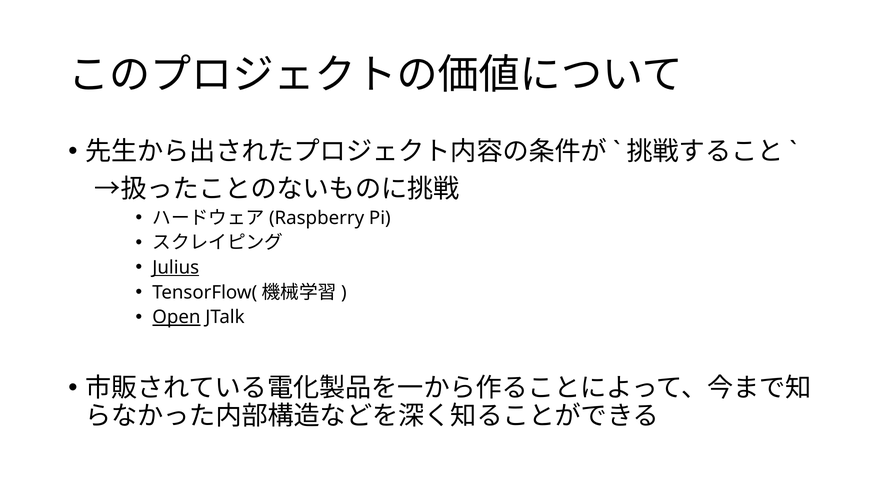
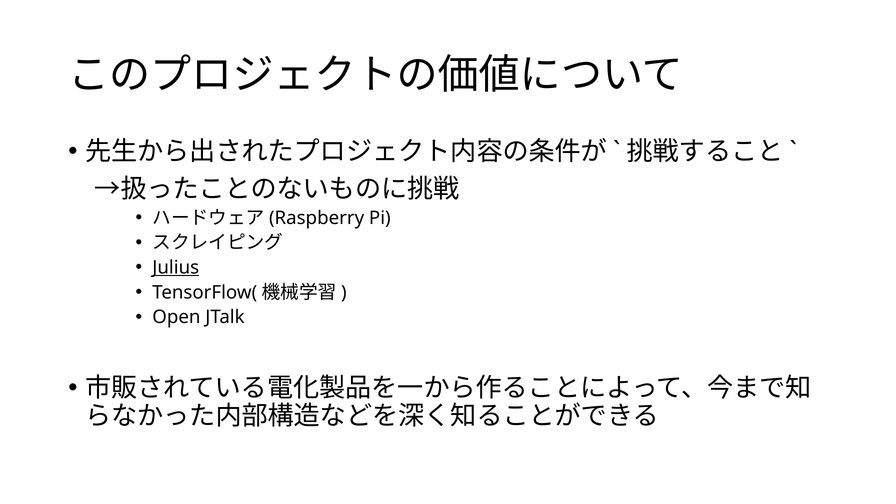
Open underline: present -> none
